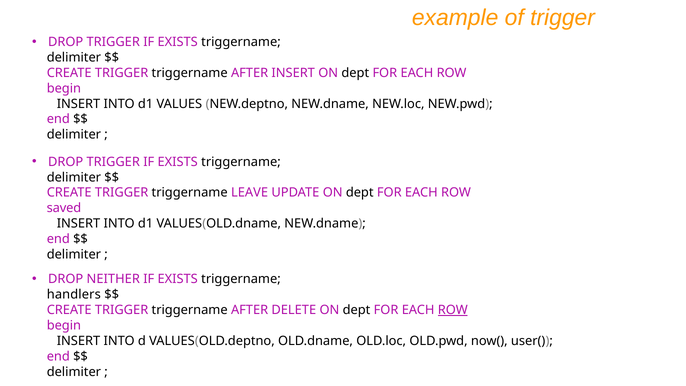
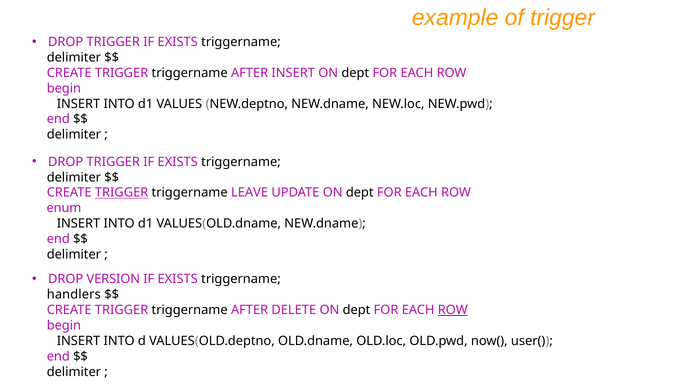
TRIGGER at (122, 193) underline: none -> present
saved: saved -> enum
NEITHER: NEITHER -> VERSION
